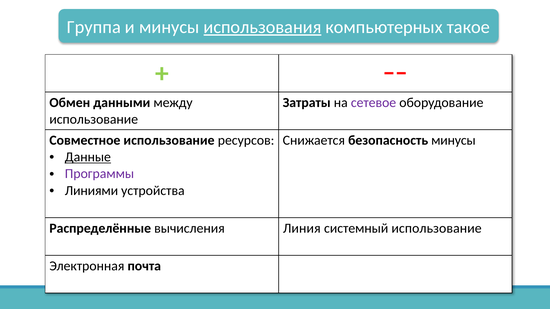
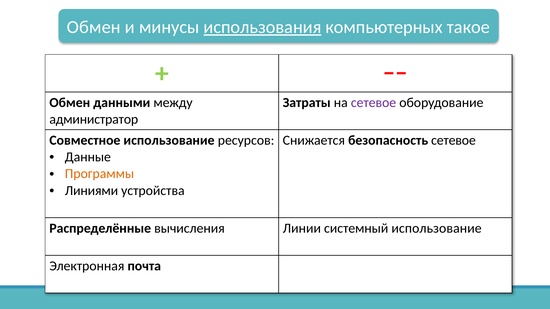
Группа at (94, 27): Группа -> Обмен
использование at (94, 120): использование -> администратор
безопасность минусы: минусы -> сетевое
Данные underline: present -> none
Программы colour: purple -> orange
Линия: Линия -> Линии
